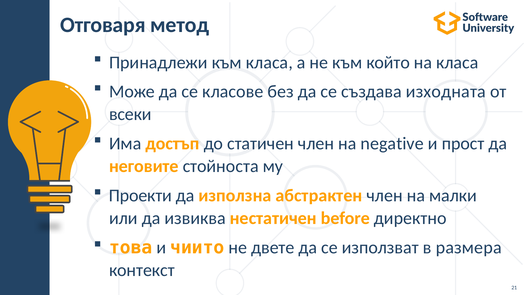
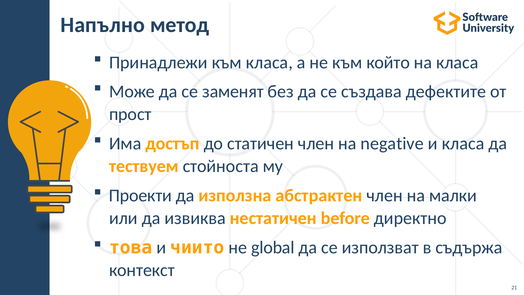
Отговаря: Отговаря -> Напълно
класове: класове -> заменят
изходната: изходната -> дефектите
всеки: всеки -> прост
и прост: прост -> класа
неговите: неговите -> тествуем
двете: двете -> global
размера: размера -> съдържа
